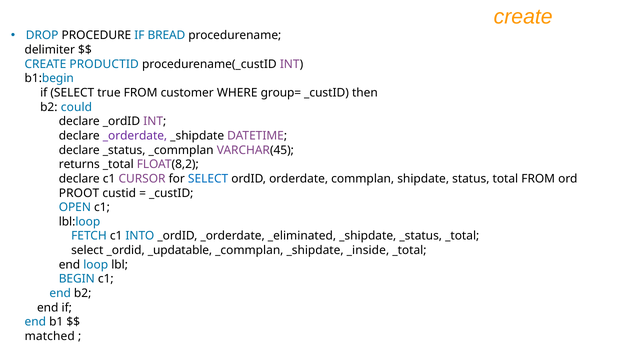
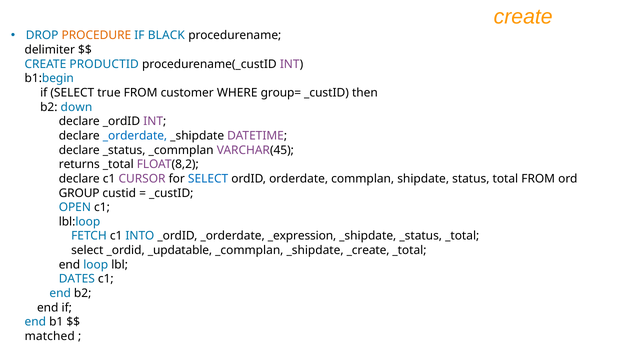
PROCEDURE colour: black -> orange
BREAD: BREAD -> BLACK
could: could -> down
_orderdate at (135, 136) colour: purple -> blue
PROOT: PROOT -> GROUP
_eliminated: _eliminated -> _expression
_inside: _inside -> _create
BEGIN: BEGIN -> DATES
